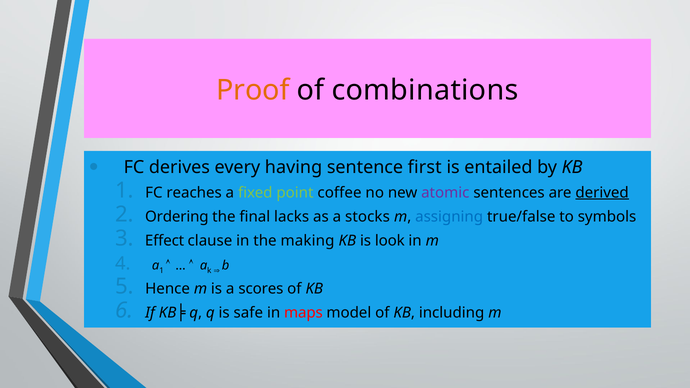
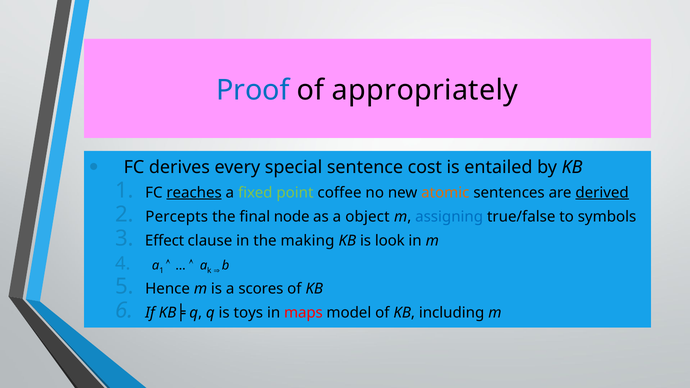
Proof colour: orange -> blue
combinations: combinations -> appropriately
having: having -> special
first: first -> cost
reaches underline: none -> present
atomic colour: purple -> orange
Ordering: Ordering -> Percepts
lacks: lacks -> node
stocks: stocks -> object
safe: safe -> toys
